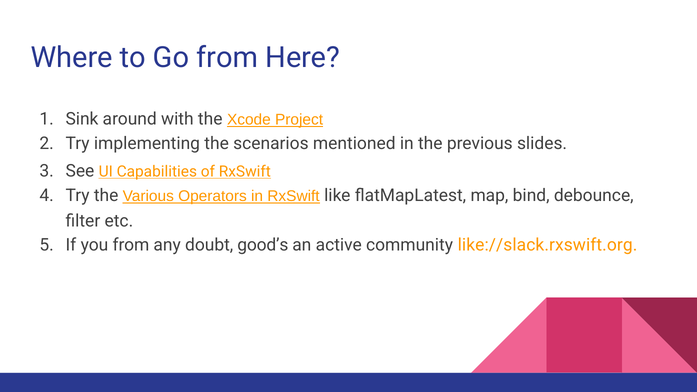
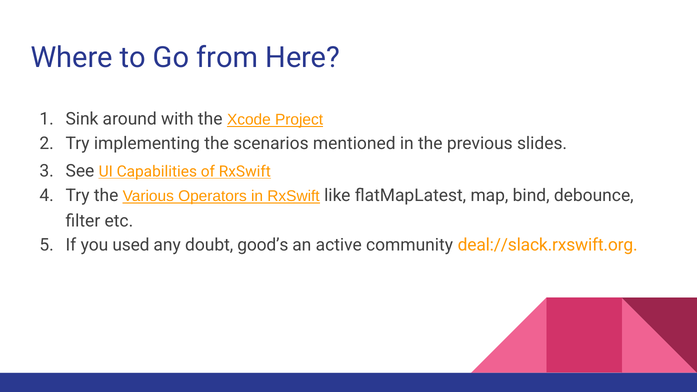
you from: from -> used
like://slack.rxswift.org: like://slack.rxswift.org -> deal://slack.rxswift.org
